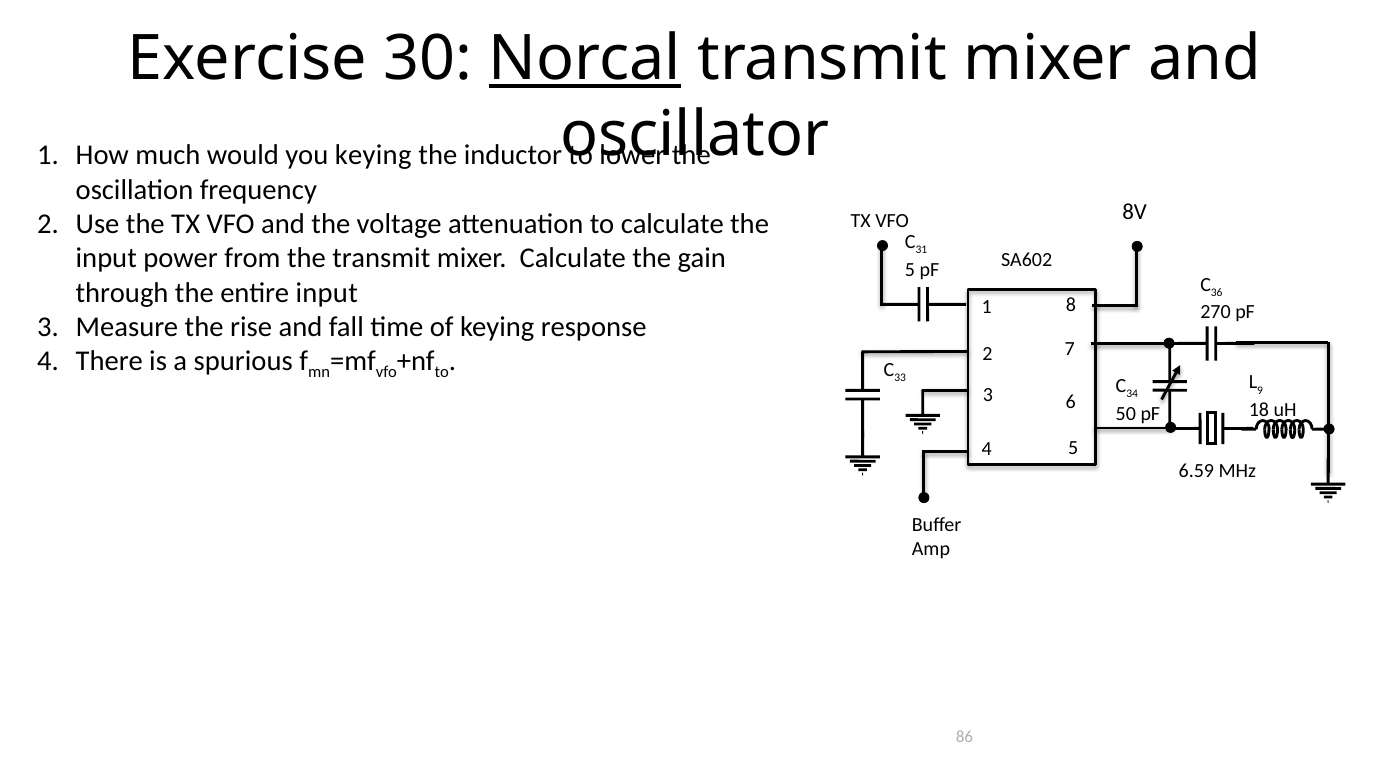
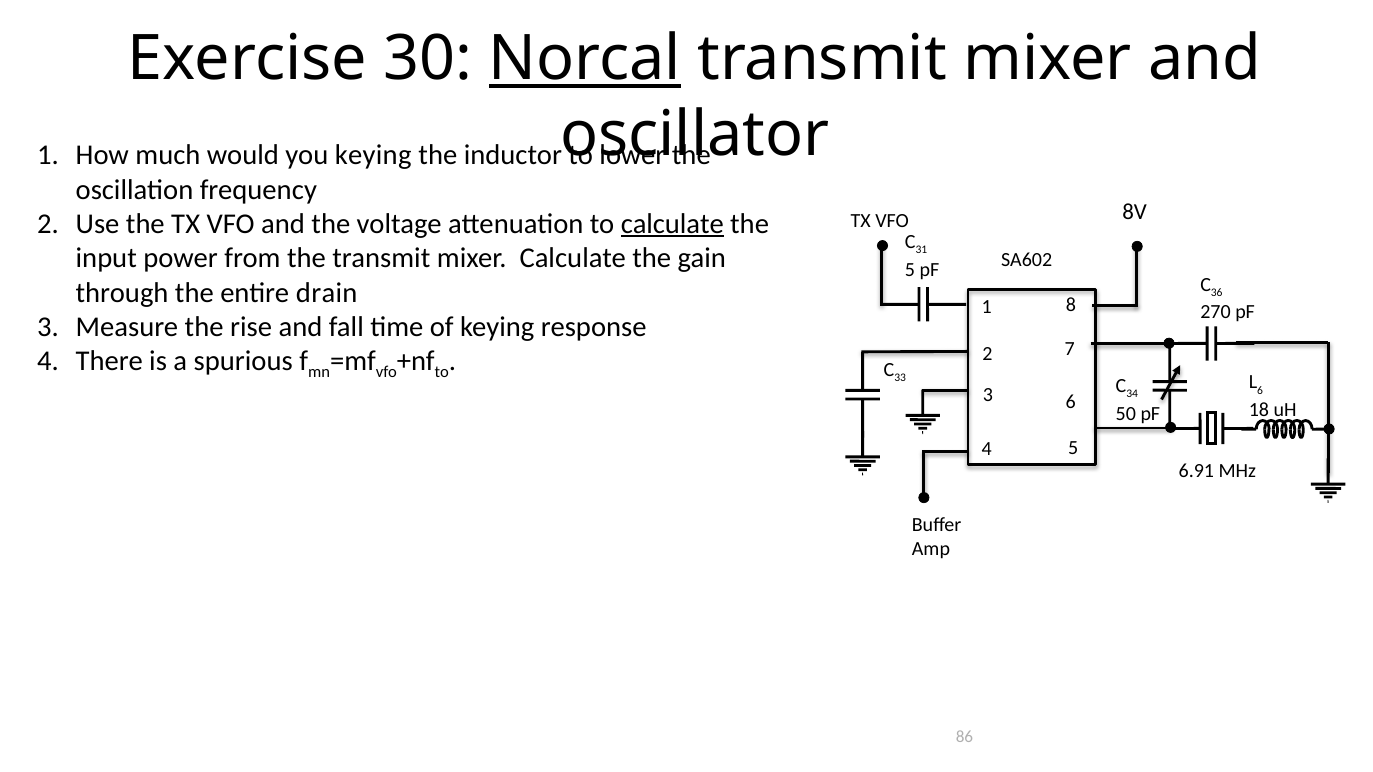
calculate at (672, 224) underline: none -> present
entire input: input -> drain
9 at (1260, 390): 9 -> 6
6.59: 6.59 -> 6.91
